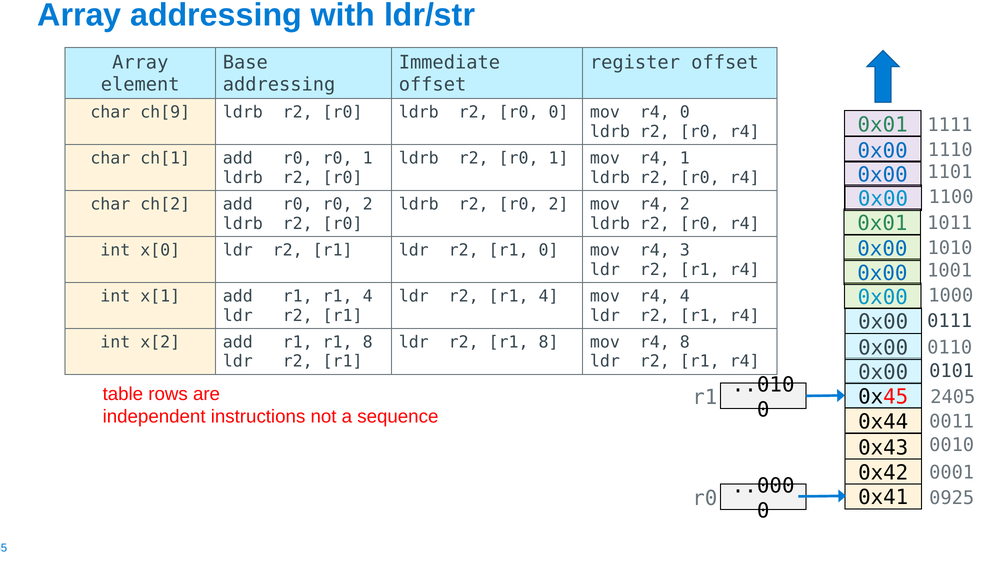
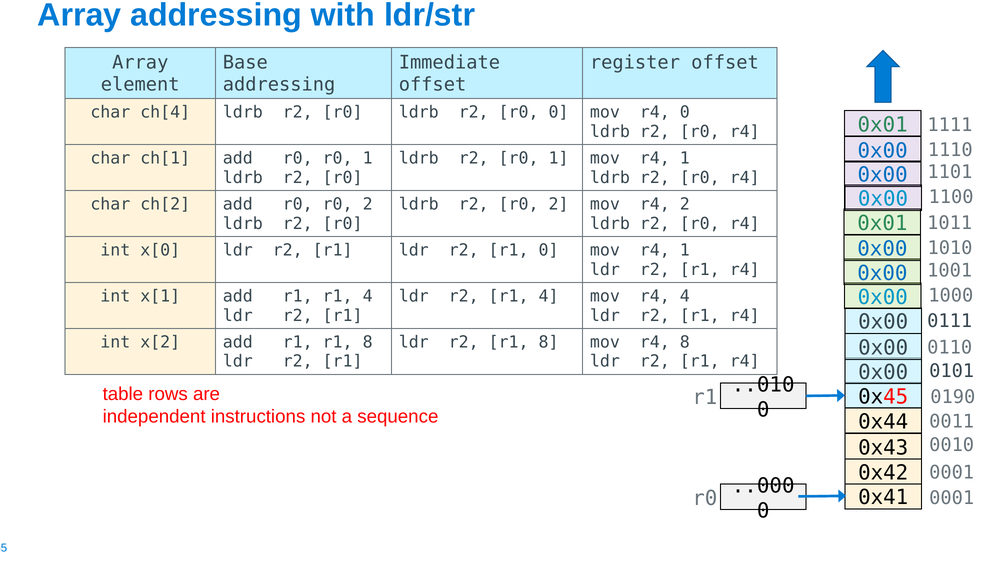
ch[9: ch[9 -> ch[4
0 mov r4 3: 3 -> 1
2405: 2405 -> 0190
0925 at (952, 497): 0925 -> 0001
